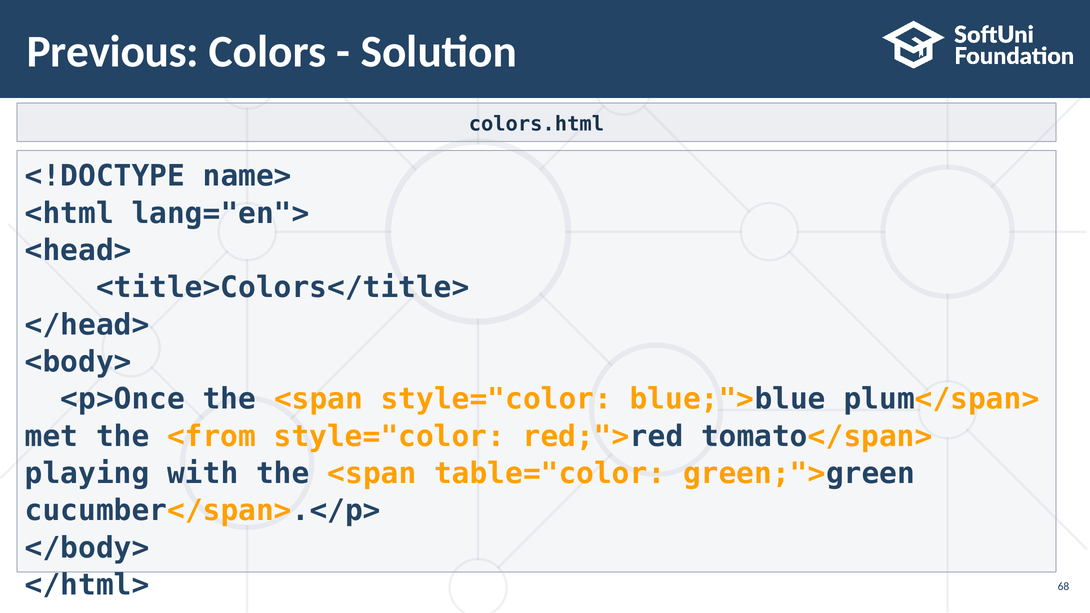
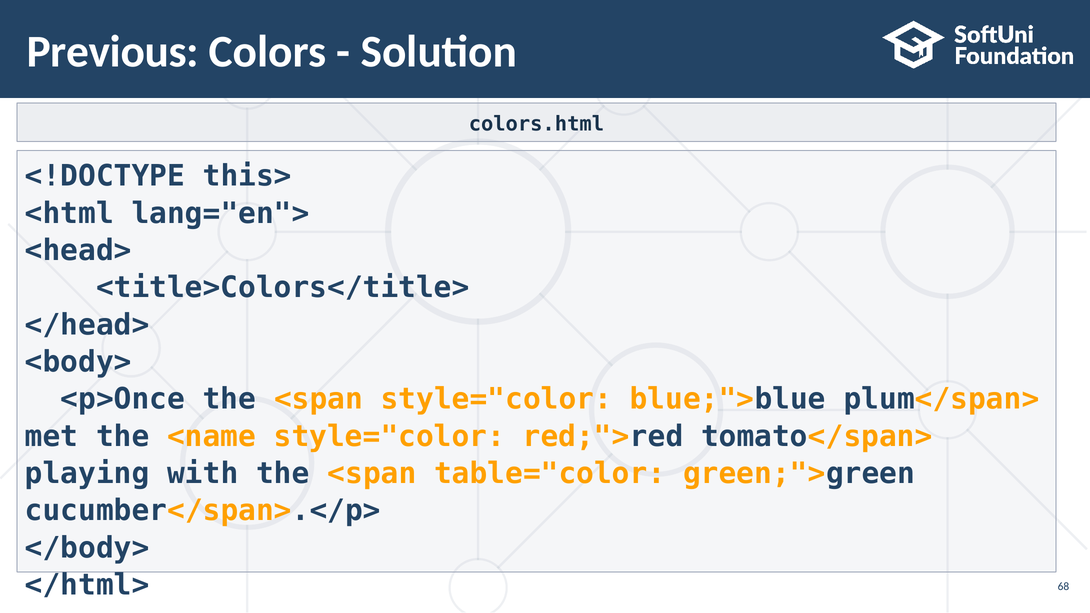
name>: name> -> this>
<from: <from -> <name
